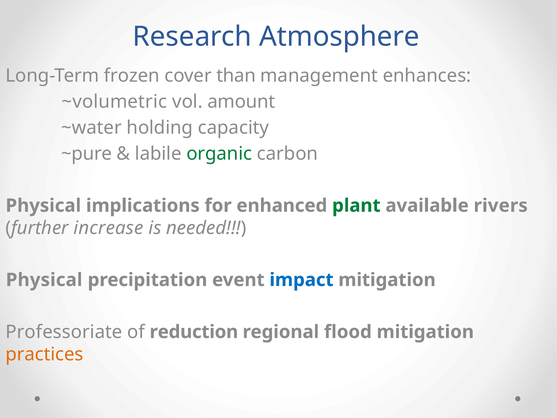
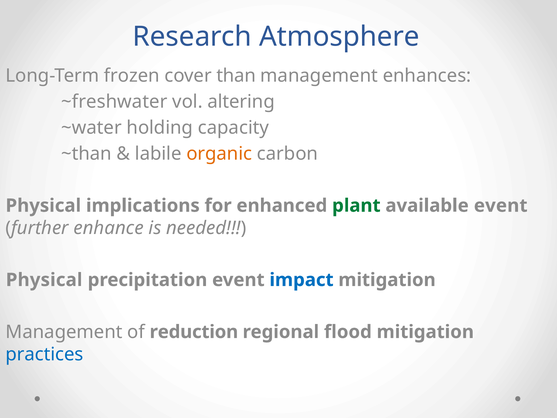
~volumetric: ~volumetric -> ~freshwater
amount: amount -> altering
~pure: ~pure -> ~than
organic colour: green -> orange
available rivers: rivers -> event
increase: increase -> enhance
Professoriate at (64, 332): Professoriate -> Management
practices colour: orange -> blue
